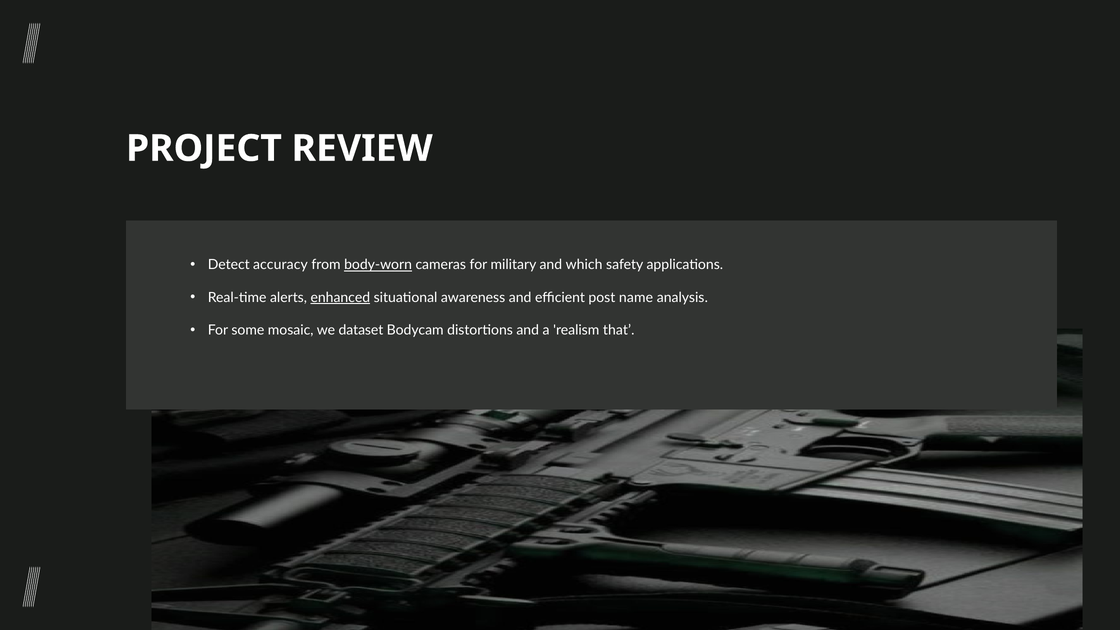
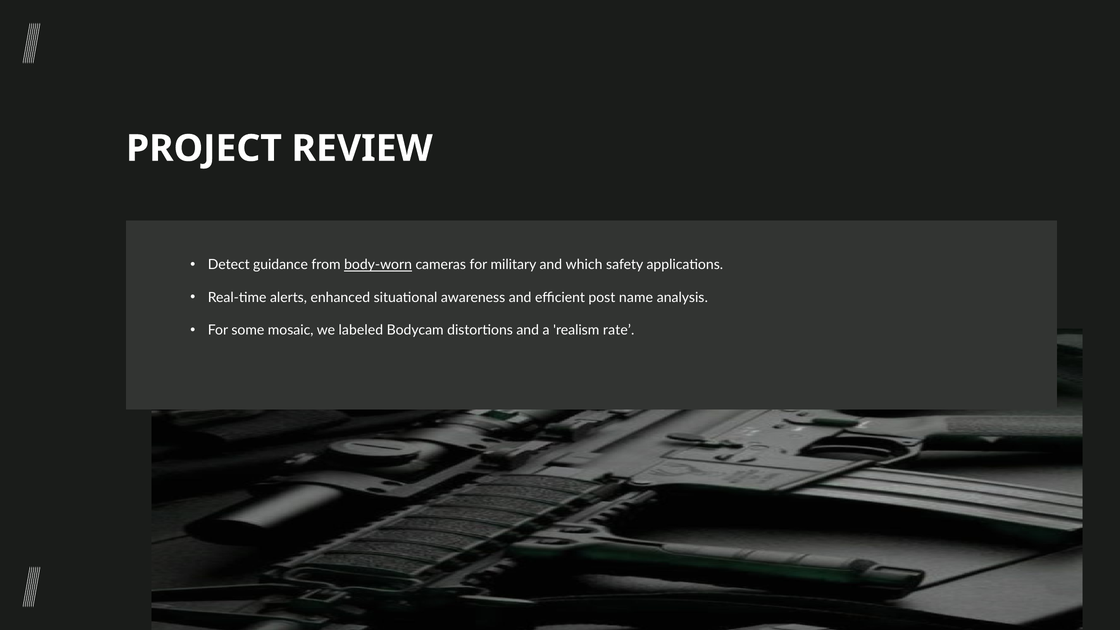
accuracy: accuracy -> guidance
enhanced underline: present -> none
dataset: dataset -> labeled
that: that -> rate
